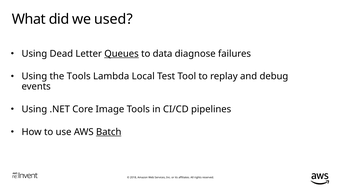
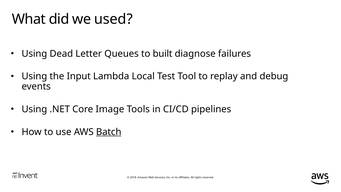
Queues underline: present -> none
data: data -> built
the Tools: Tools -> Input
